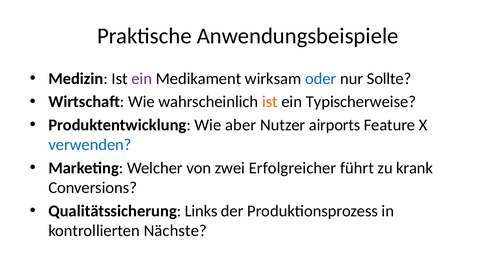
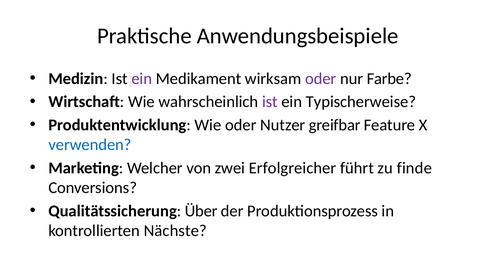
oder at (321, 79) colour: blue -> purple
Sollte: Sollte -> Farbe
ist at (270, 102) colour: orange -> purple
Wie aber: aber -> oder
airports: airports -> greifbar
krank: krank -> finde
Links: Links -> Über
